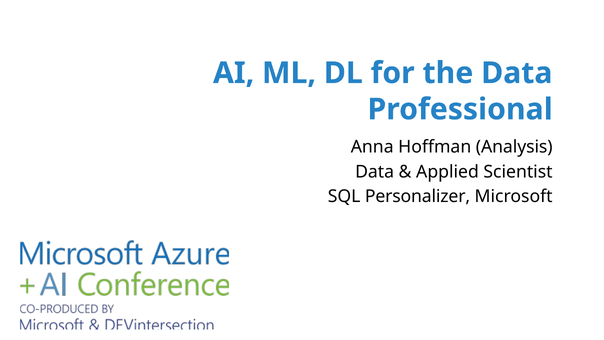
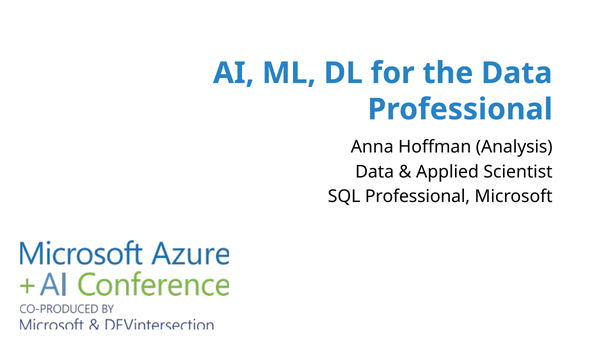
SQL Personalizer: Personalizer -> Professional
